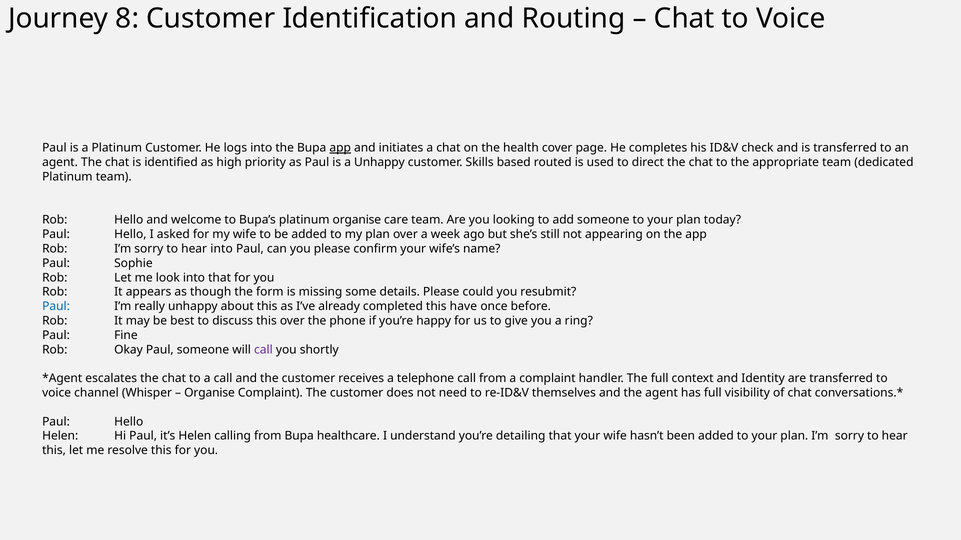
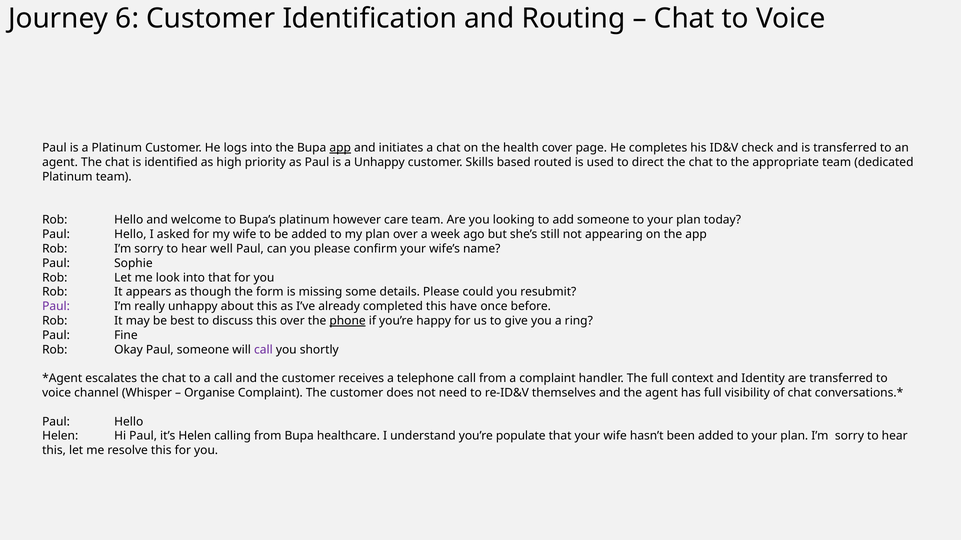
8: 8 -> 6
platinum organise: organise -> however
hear into: into -> well
Paul at (56, 307) colour: blue -> purple
phone underline: none -> present
detailing: detailing -> populate
